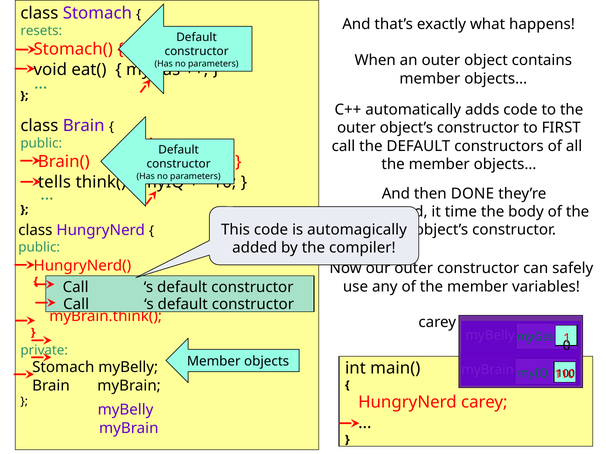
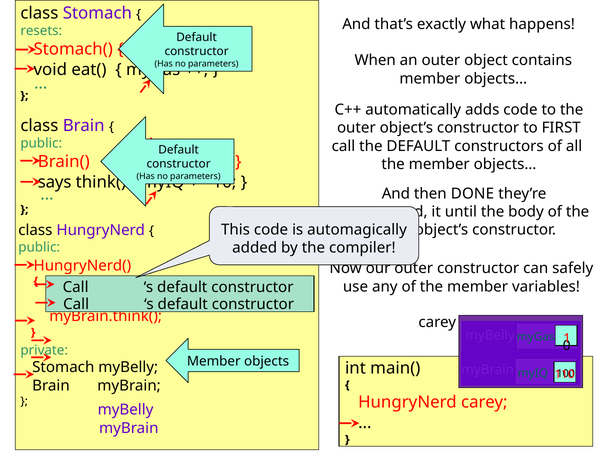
tells: tells -> says
time: time -> until
